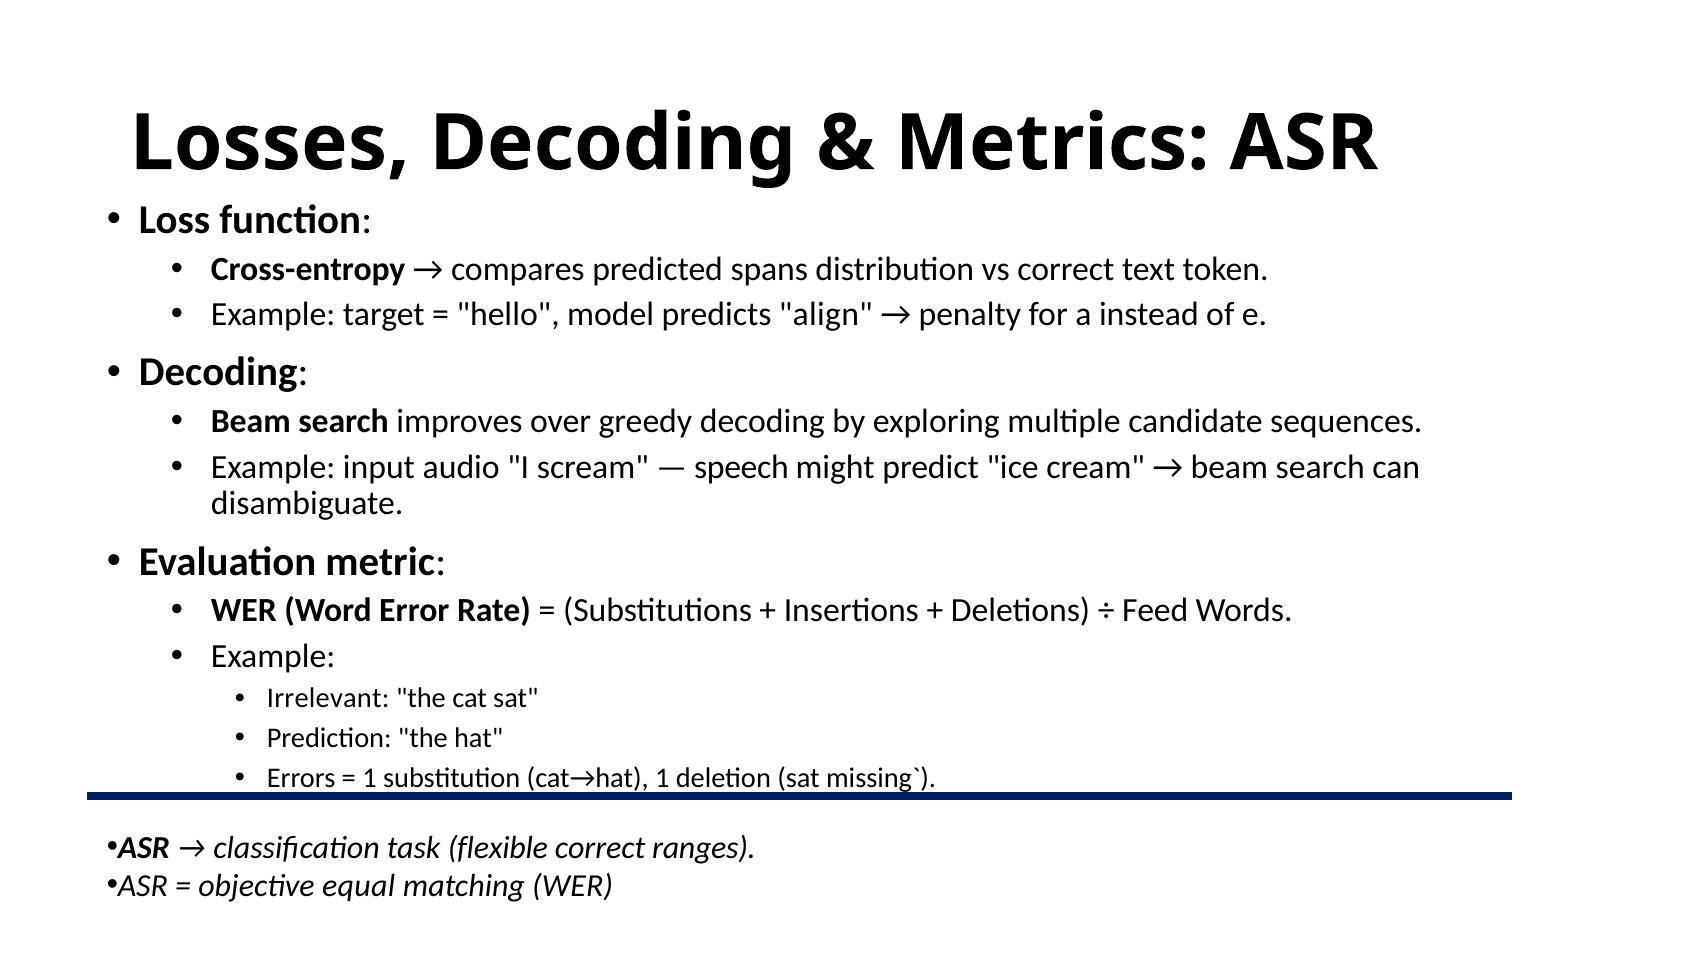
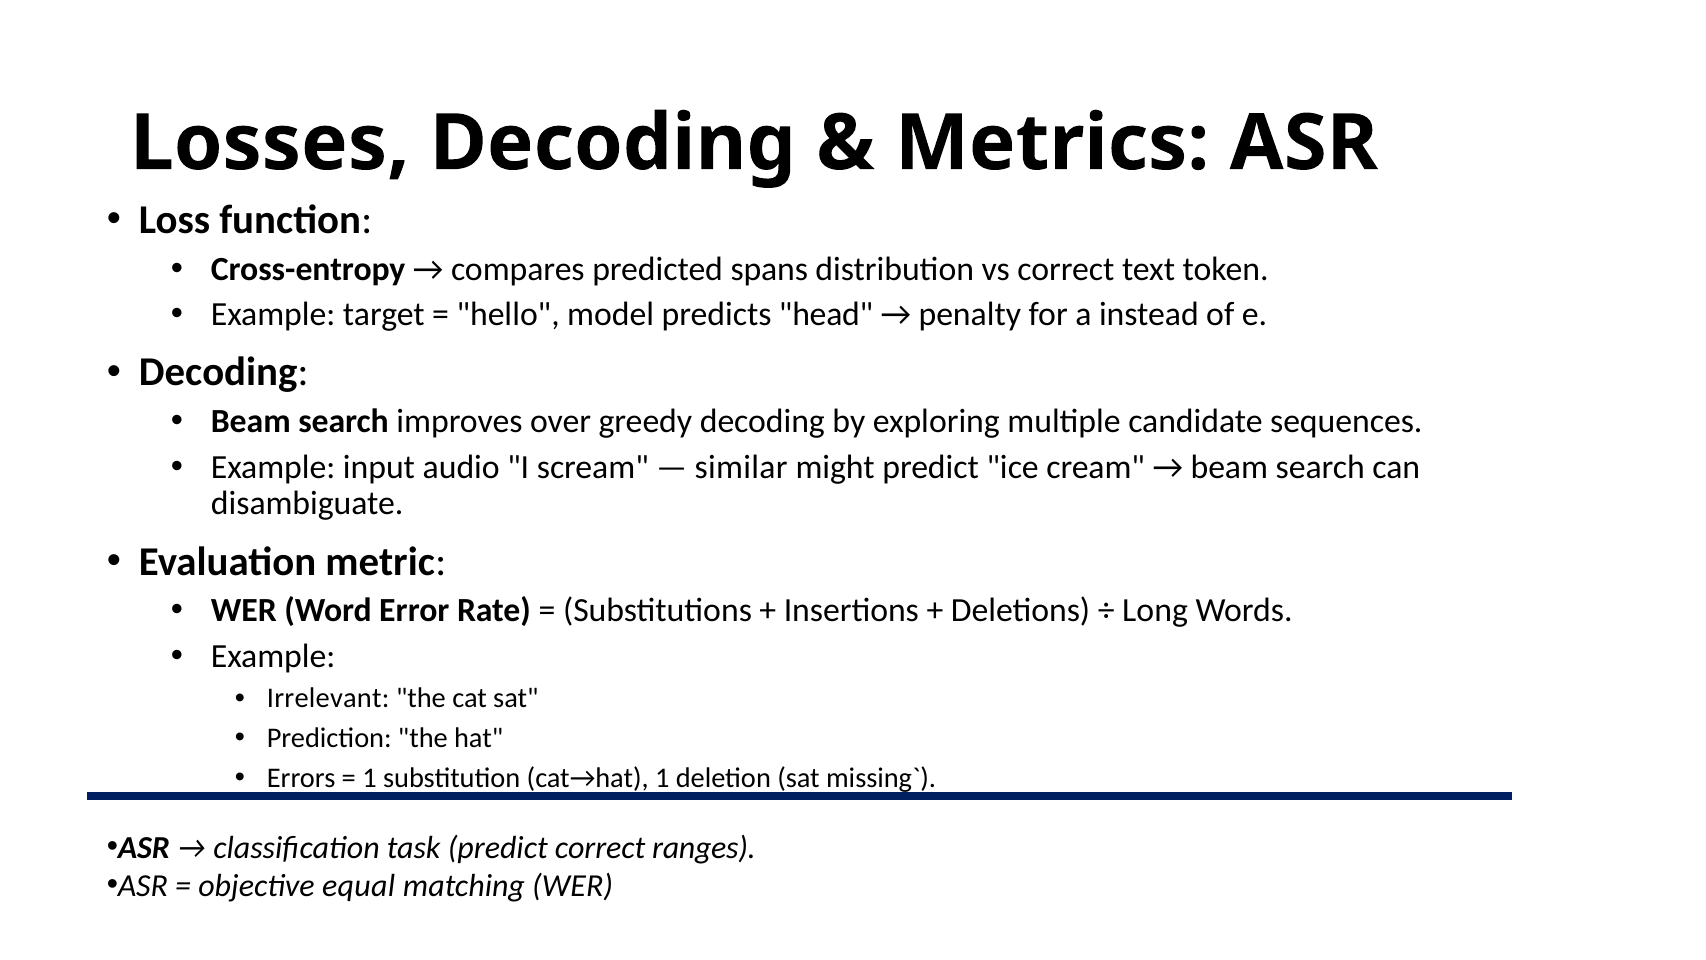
align: align -> head
speech: speech -> similar
Feed: Feed -> Long
task flexible: flexible -> predict
